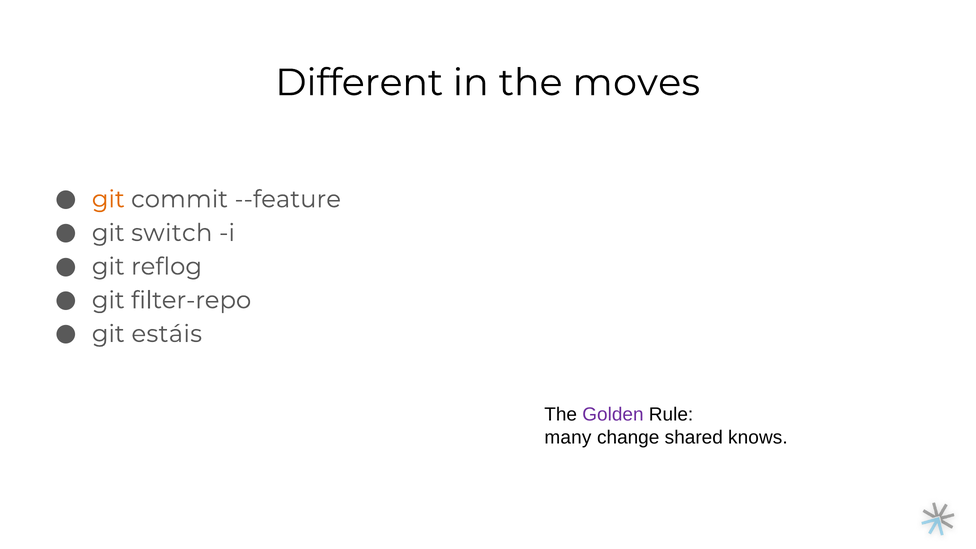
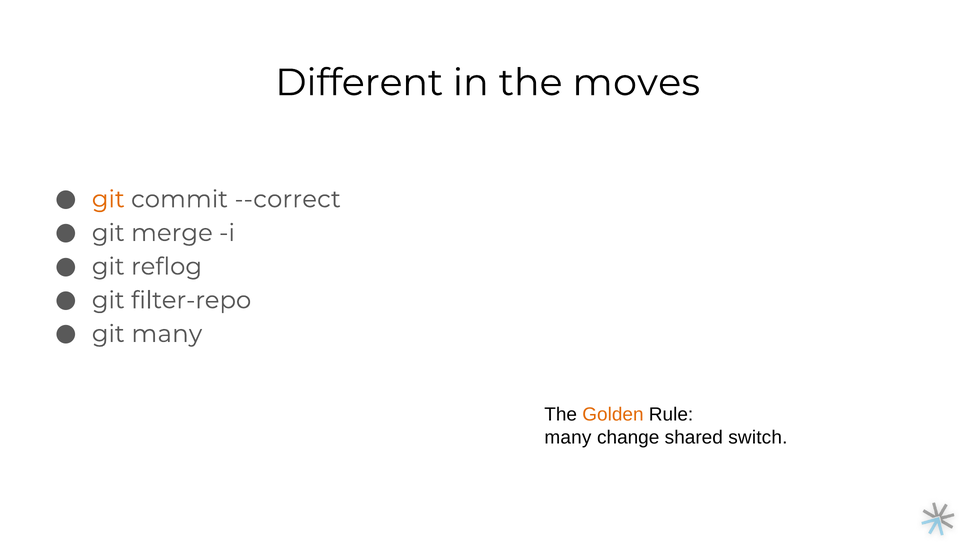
--feature: --feature -> --correct
switch: switch -> merge
git estáis: estáis -> many
Golden colour: purple -> orange
knows: knows -> switch
